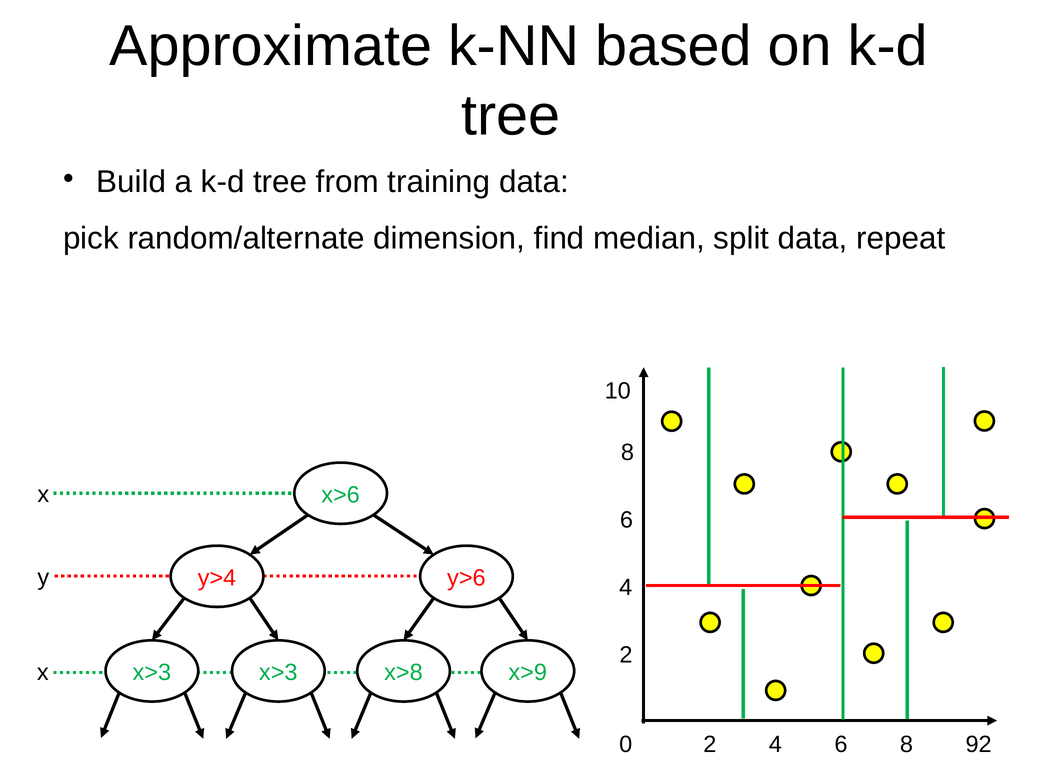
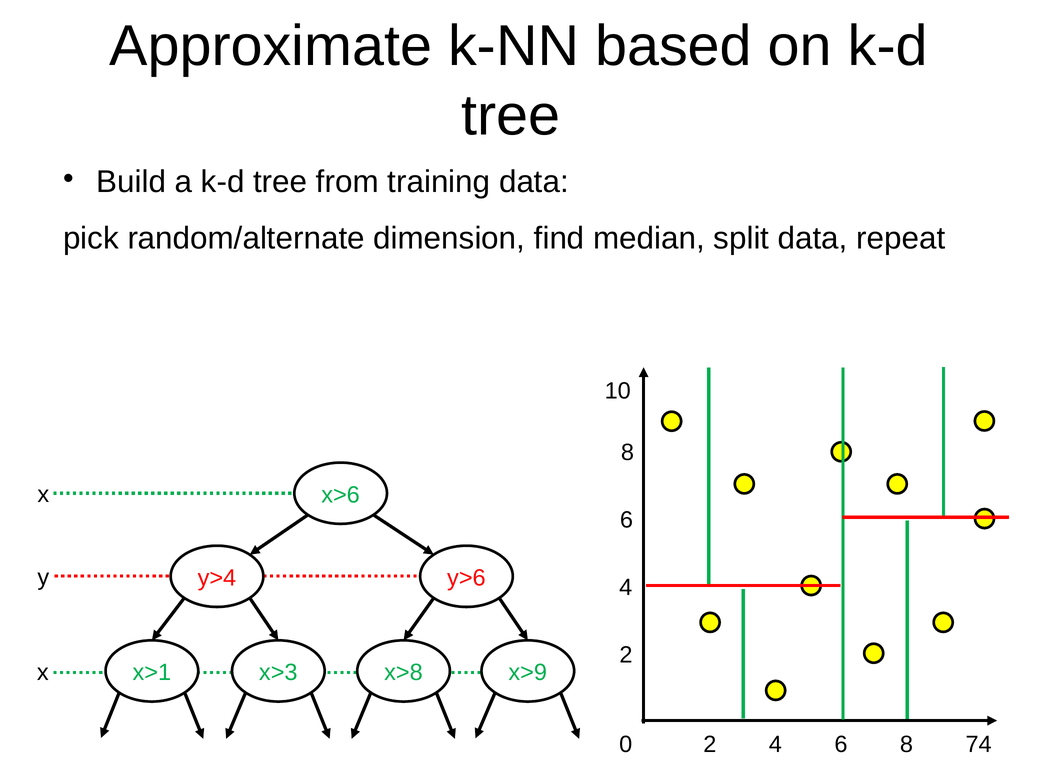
x>3 at (152, 672): x>3 -> x>1
92: 92 -> 74
